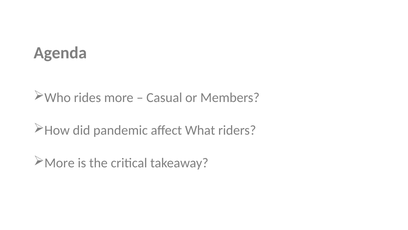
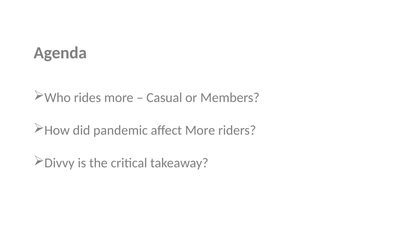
affect What: What -> More
More at (60, 163): More -> Divvy
